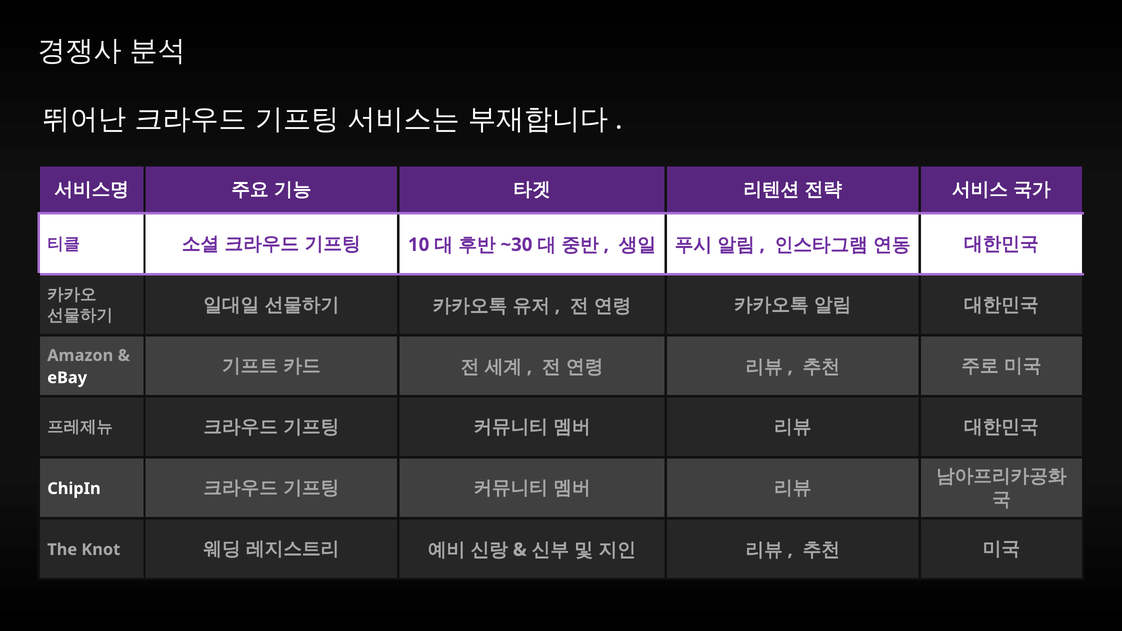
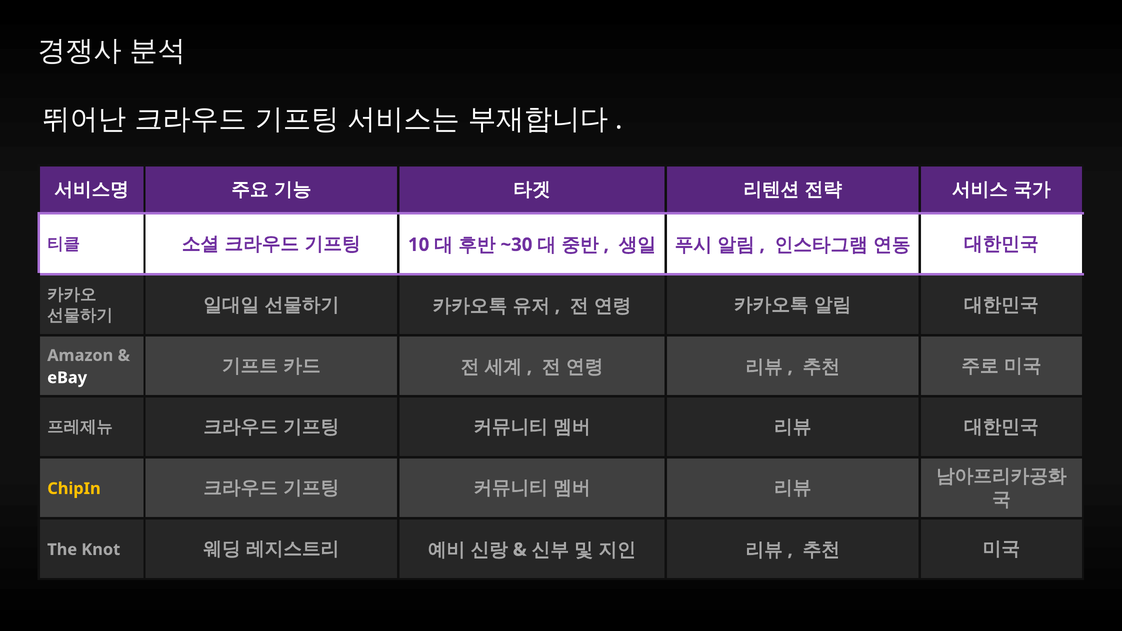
ChipIn colour: white -> yellow
